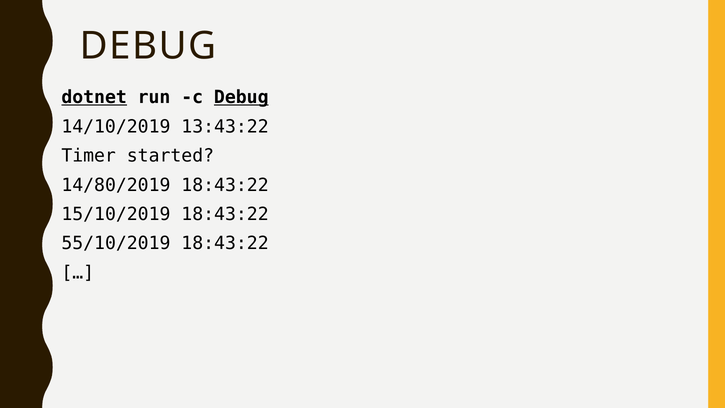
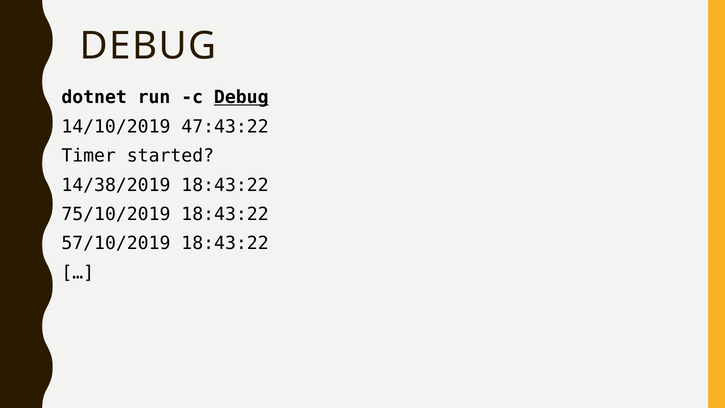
dotnet underline: present -> none
13:43:22: 13:43:22 -> 47:43:22
14/80/2019: 14/80/2019 -> 14/38/2019
15/10/2019: 15/10/2019 -> 75/10/2019
55/10/2019: 55/10/2019 -> 57/10/2019
